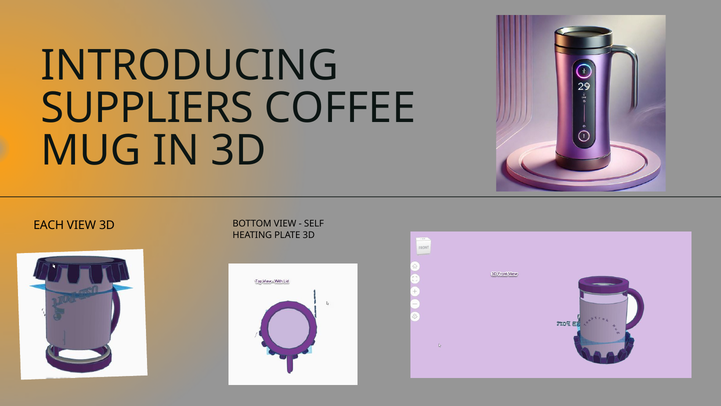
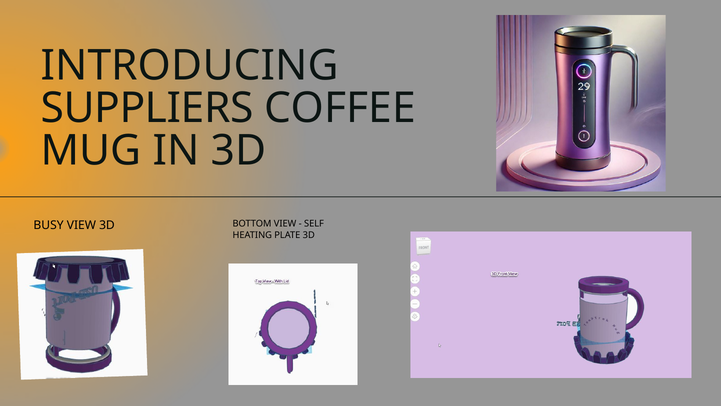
EACH: EACH -> BUSY
